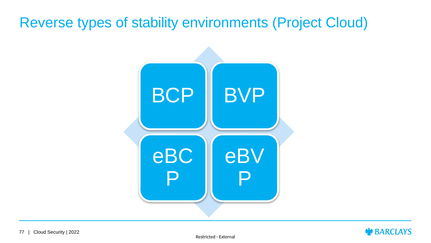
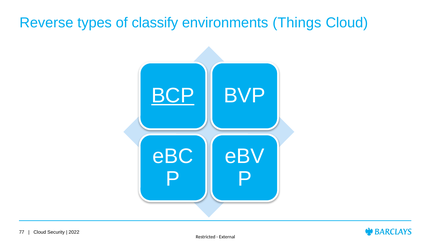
stability: stability -> classify
Project: Project -> Things
BCP underline: none -> present
